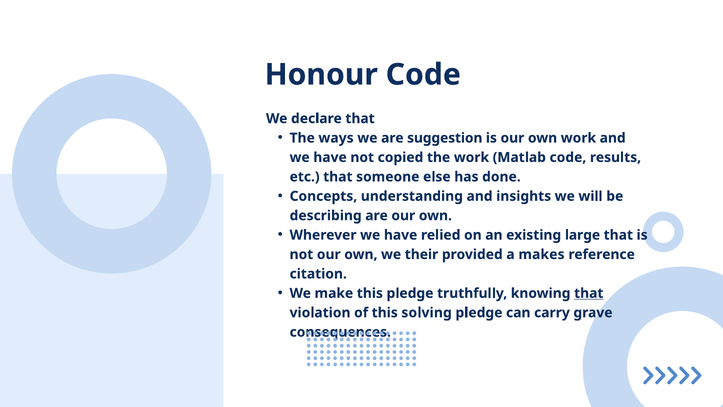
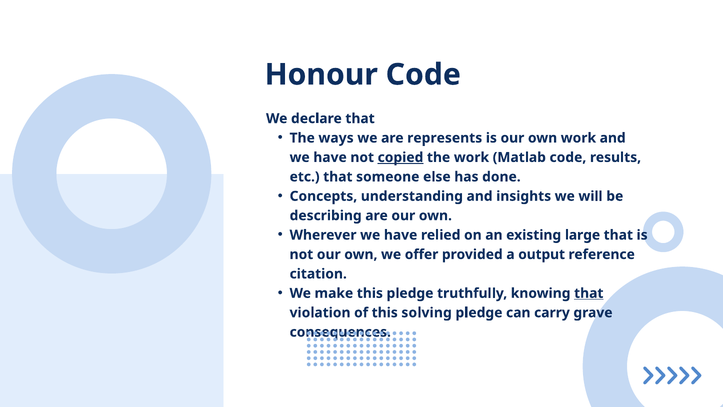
suggestion: suggestion -> represents
copied underline: none -> present
their: their -> offer
makes: makes -> output
